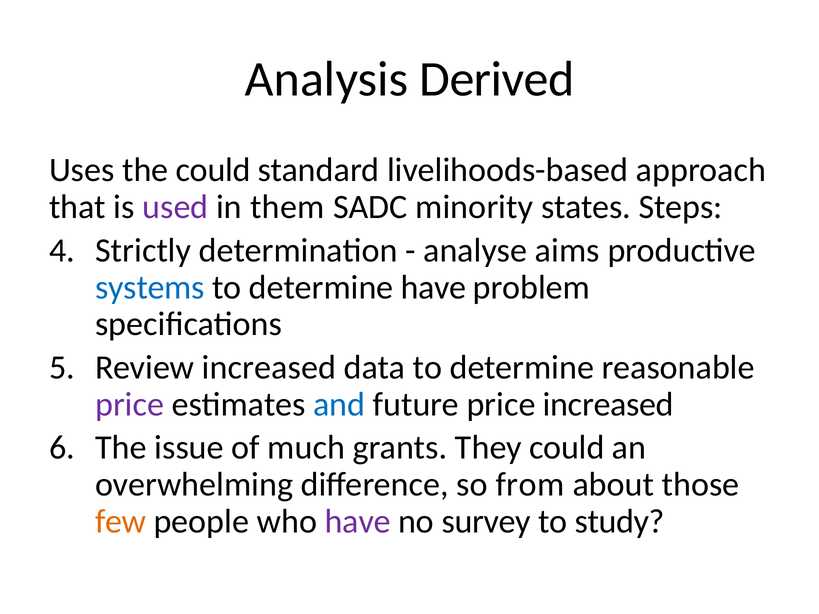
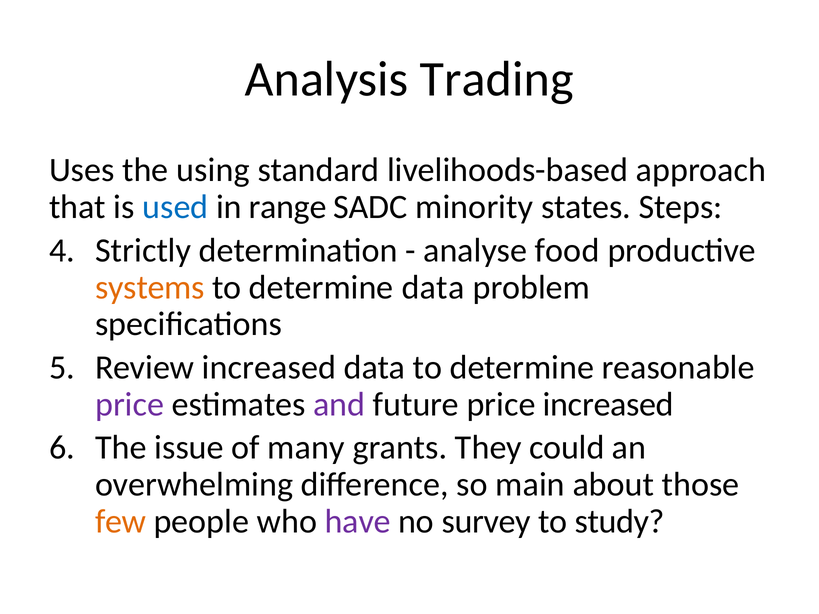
Derived: Derived -> Trading
the could: could -> using
used colour: purple -> blue
them: them -> range
aims: aims -> food
systems colour: blue -> orange
determine have: have -> data
and colour: blue -> purple
much: much -> many
from: from -> main
